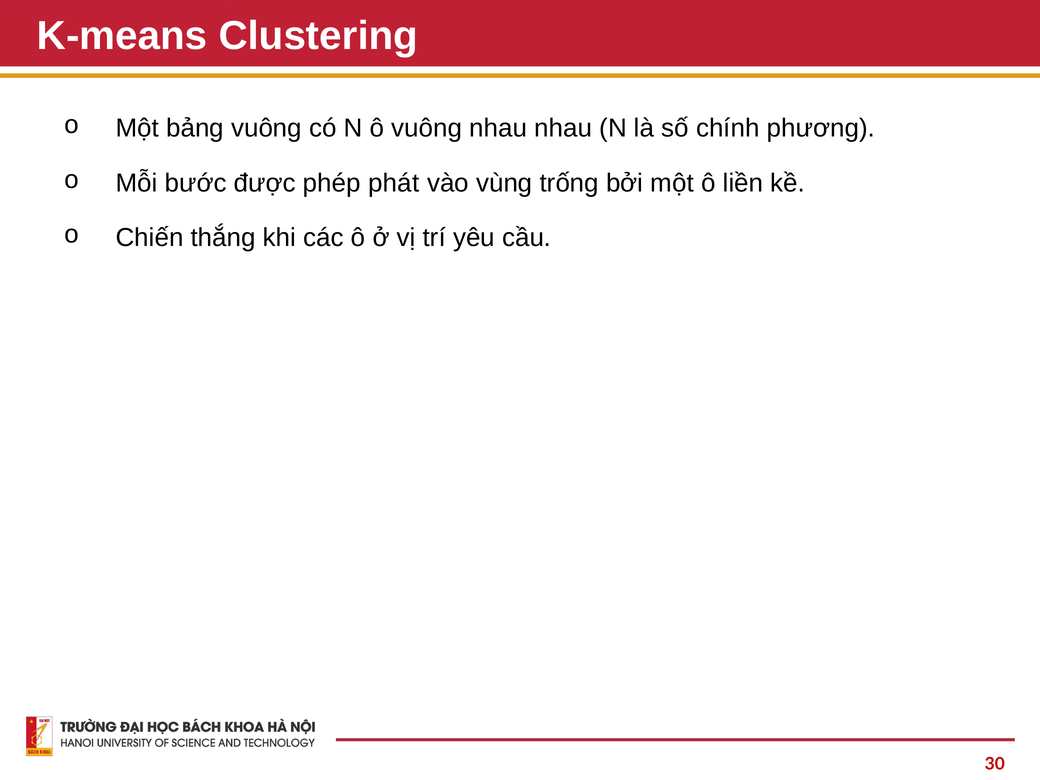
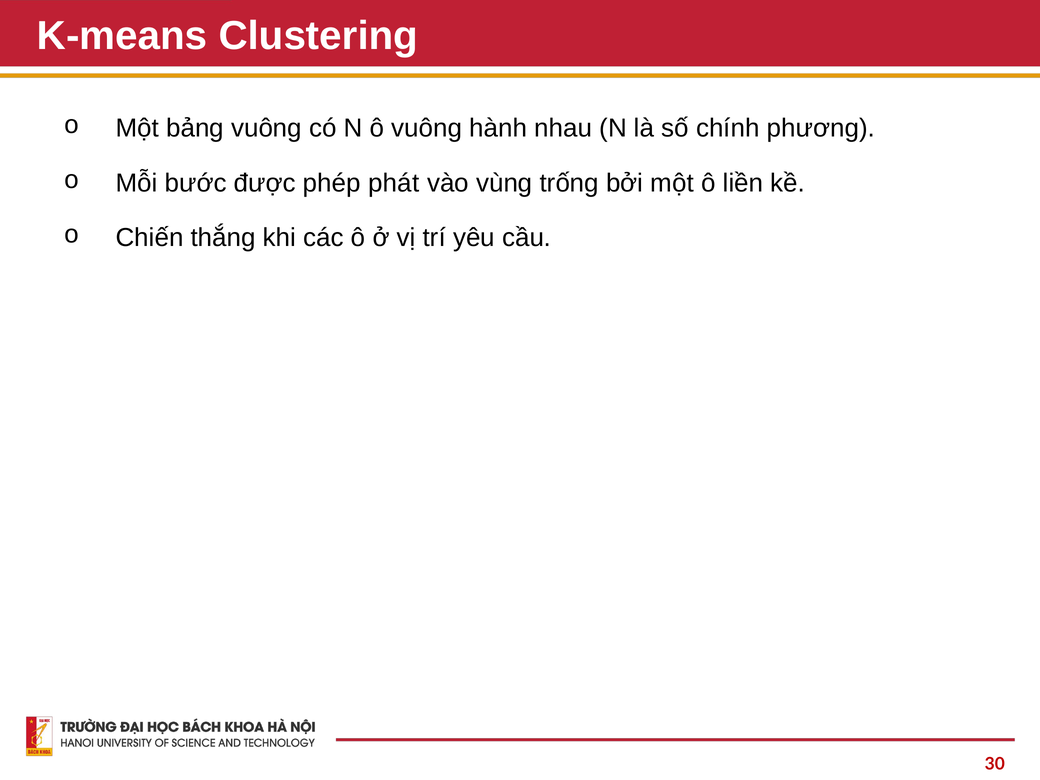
vuông nhau: nhau -> hành
